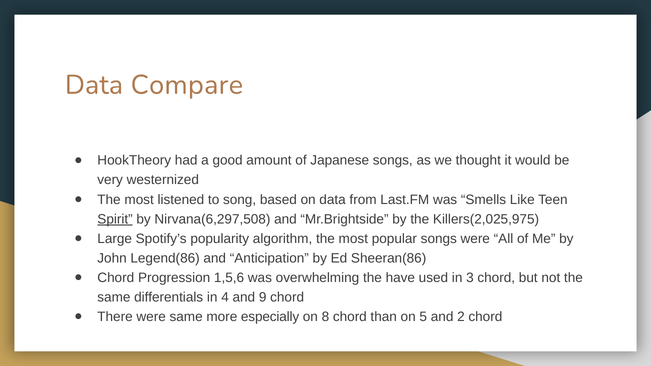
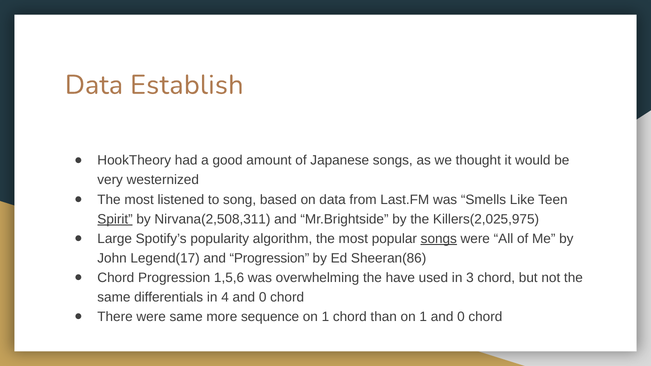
Compare: Compare -> Establish
Nirvana(6,297,508: Nirvana(6,297,508 -> Nirvana(2,508,311
songs at (439, 239) underline: none -> present
Legend(86: Legend(86 -> Legend(17
and Anticipation: Anticipation -> Progression
4 and 9: 9 -> 0
especially: especially -> sequence
8 at (325, 317): 8 -> 1
than on 5: 5 -> 1
2 at (461, 317): 2 -> 0
